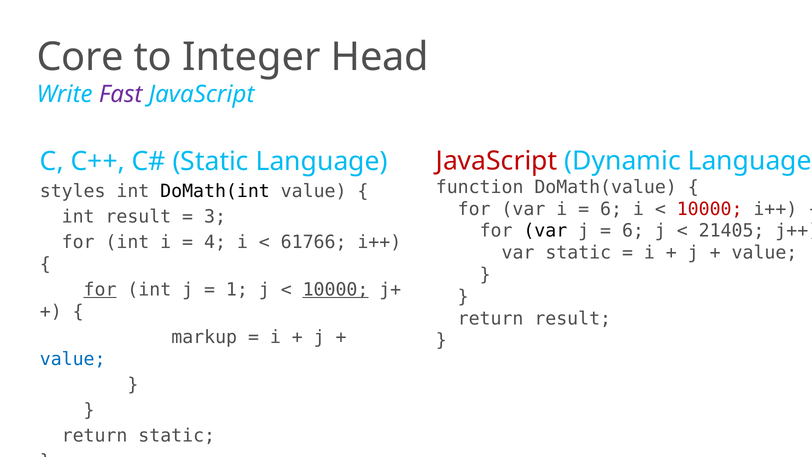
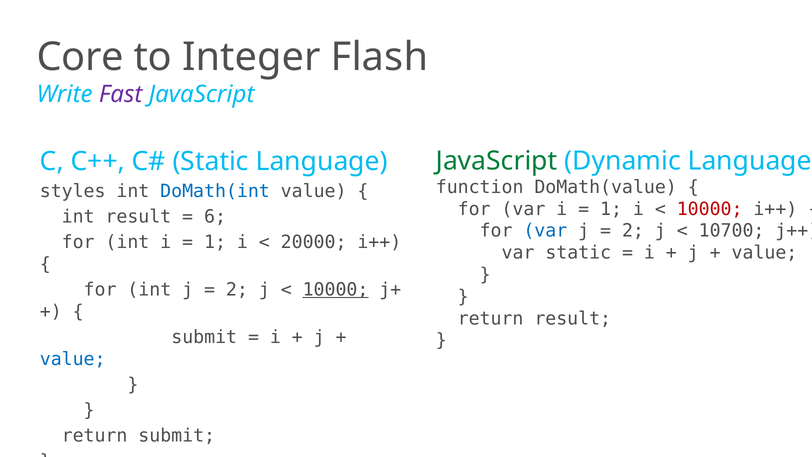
Head: Head -> Flash
JavaScript at (497, 161) colour: red -> green
DoMath(int colour: black -> blue
6 at (611, 209): 6 -> 1
3: 3 -> 6
var at (545, 231) colour: black -> blue
6 at (633, 231): 6 -> 2
21405: 21405 -> 10700
4 at (215, 242): 4 -> 1
61766: 61766 -> 20000
for at (100, 290) underline: present -> none
1 at (237, 290): 1 -> 2
markup at (204, 337): markup -> submit
return static: static -> submit
